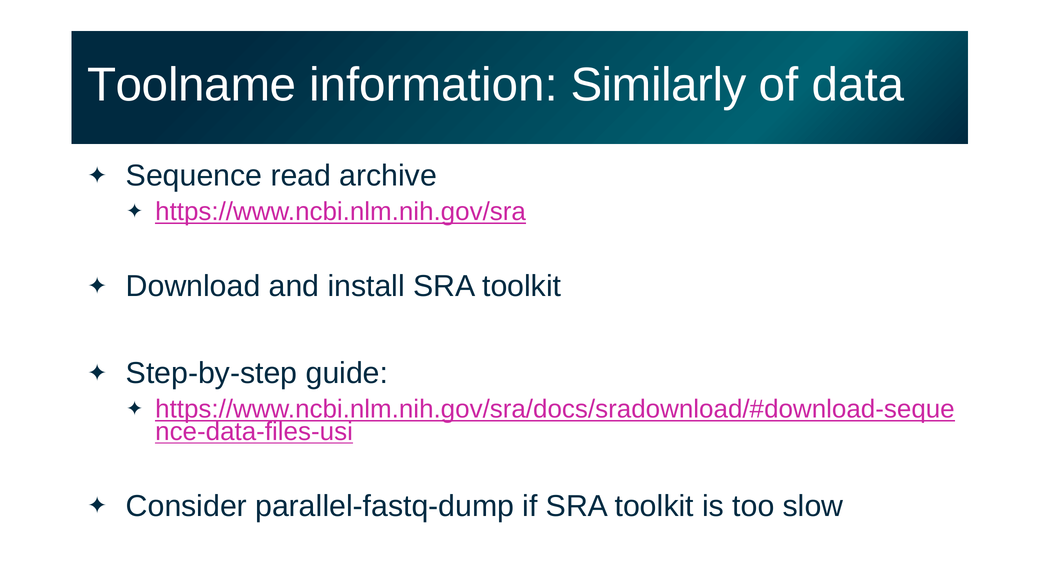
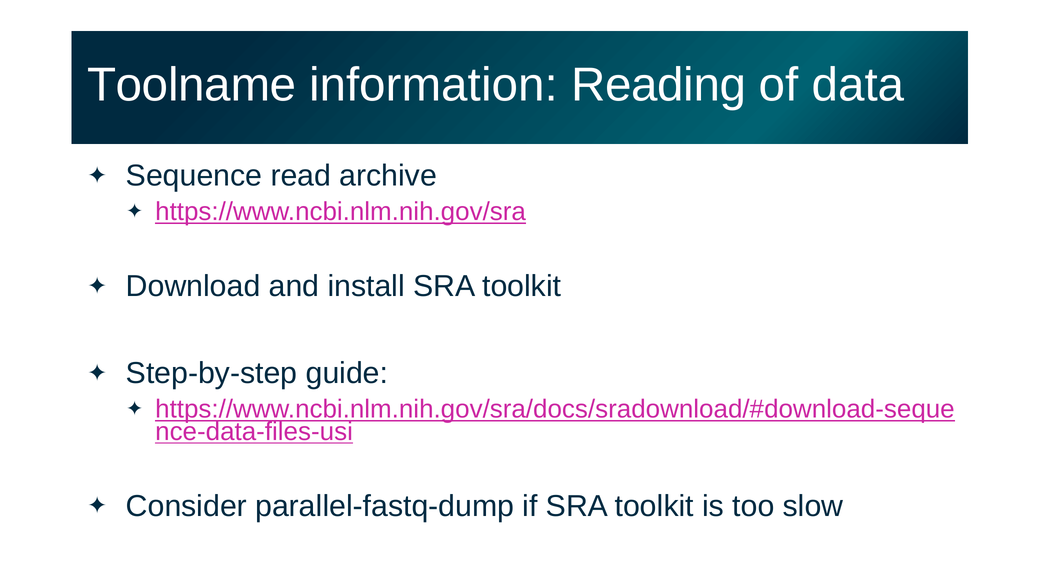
Similarly: Similarly -> Reading
